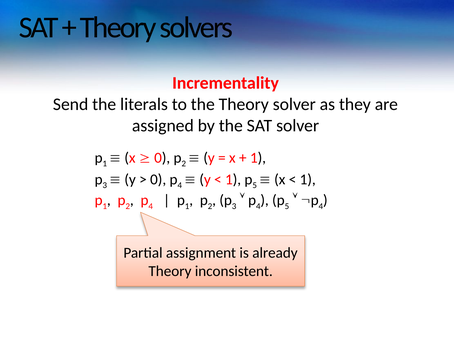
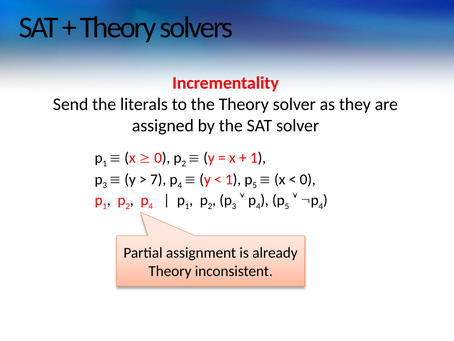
0 at (158, 179): 0 -> 7
1 at (308, 179): 1 -> 0
